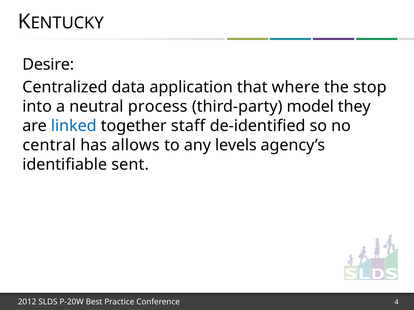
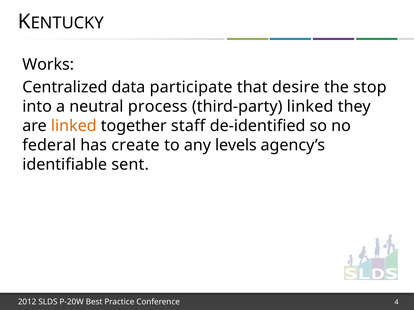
Desire: Desire -> Works
application: application -> participate
where: where -> desire
third-party model: model -> linked
linked at (74, 126) colour: blue -> orange
central: central -> federal
allows: allows -> create
